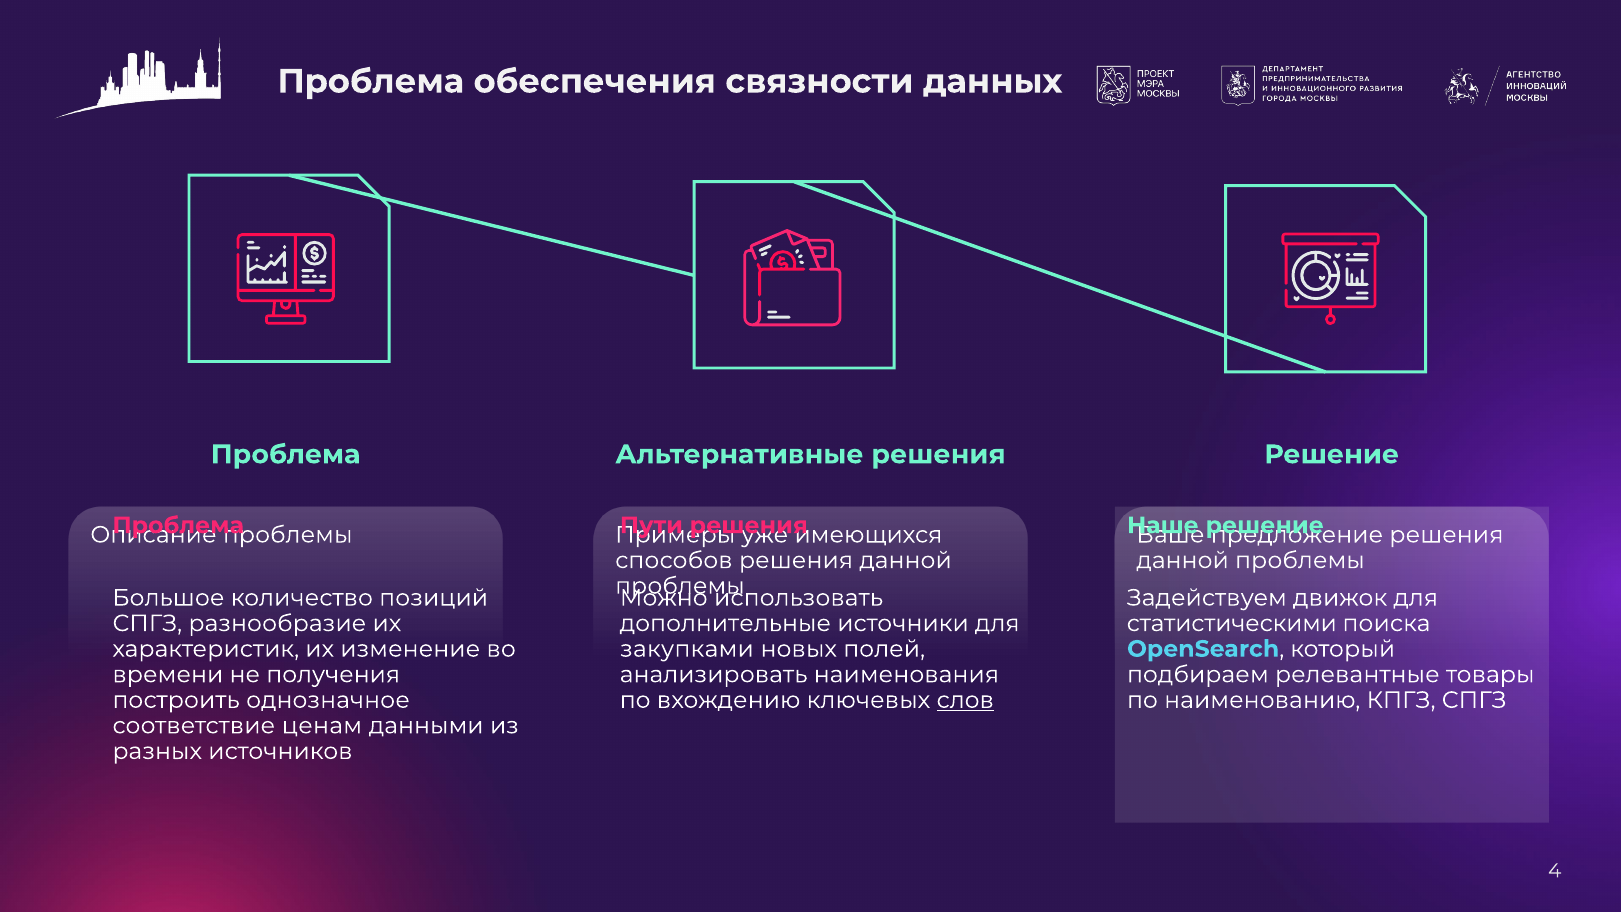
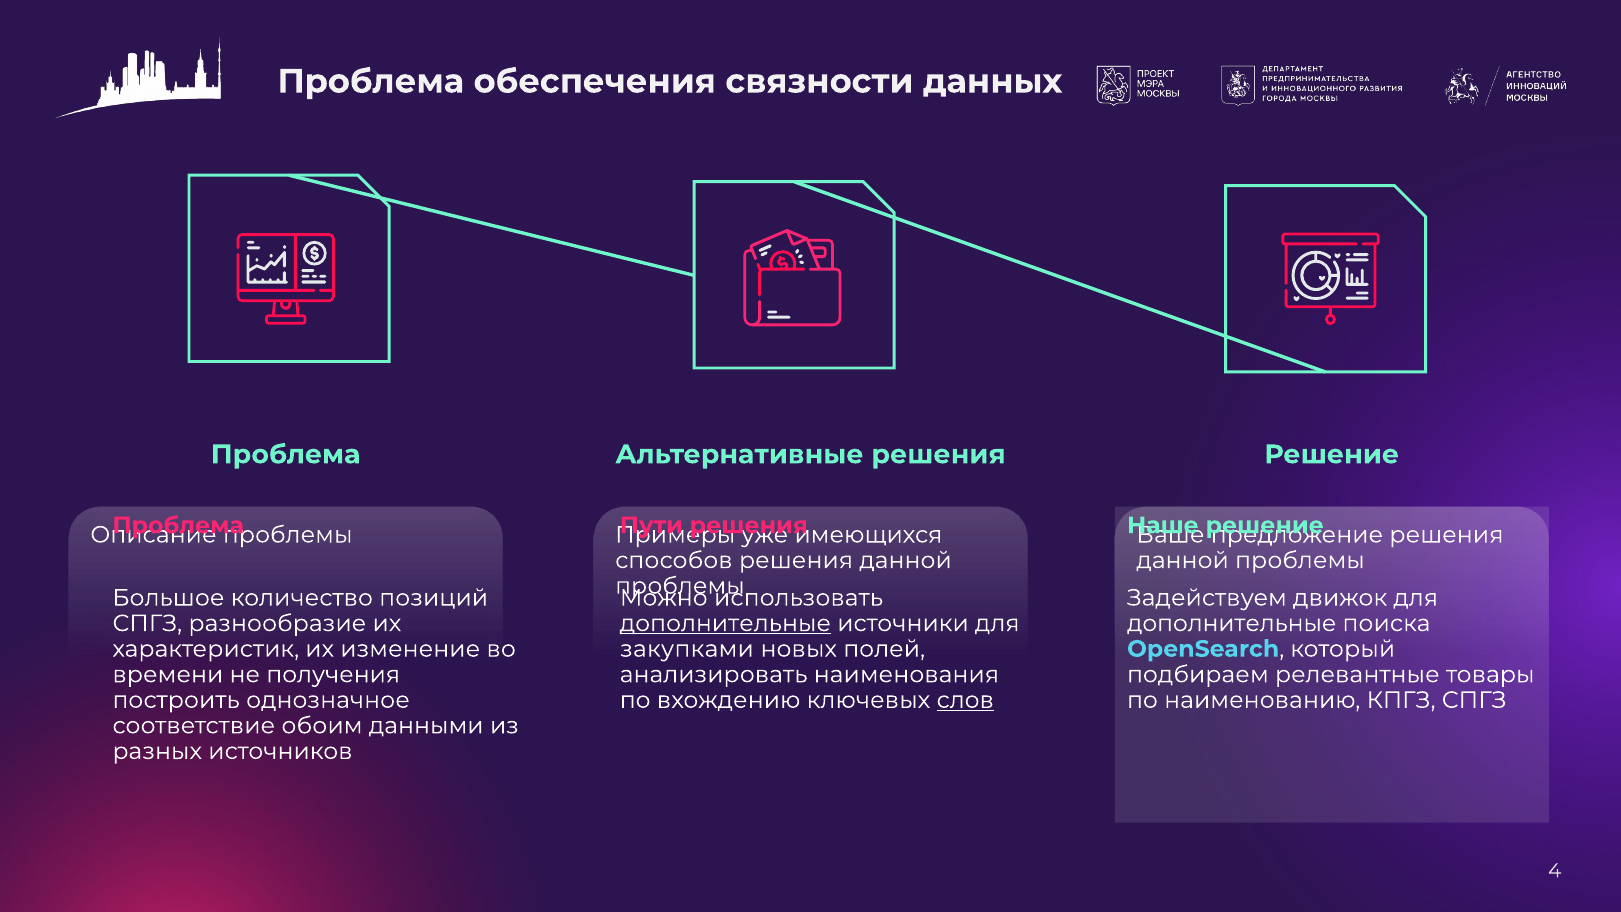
дополнительные at (725, 623) underline: none -> present
статистическими at (1232, 623): статистическими -> дополнительные
ценам: ценам -> обоим
